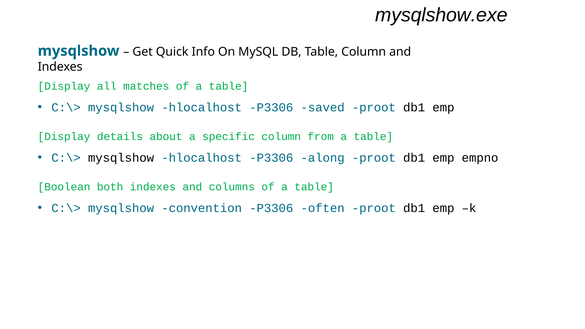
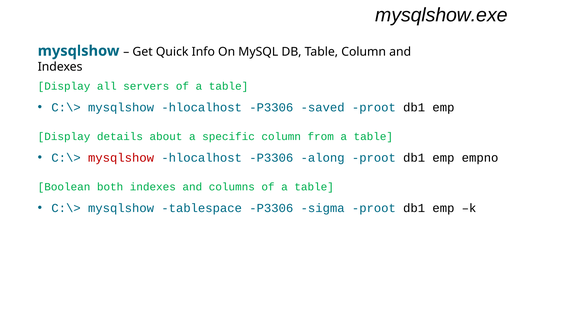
matches: matches -> servers
mysqlshow at (121, 158) colour: black -> red
convention: convention -> tablespace
often: often -> sigma
